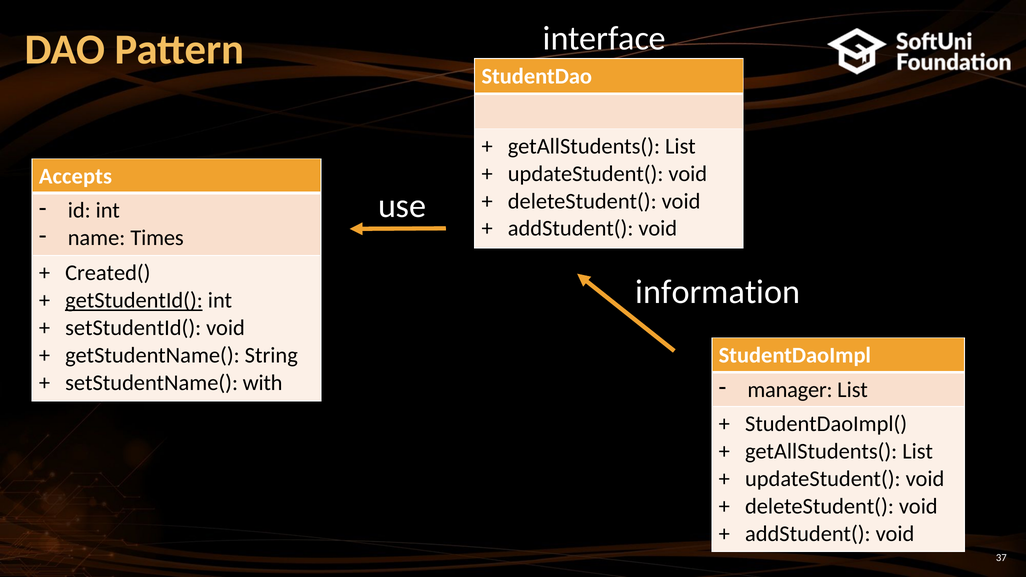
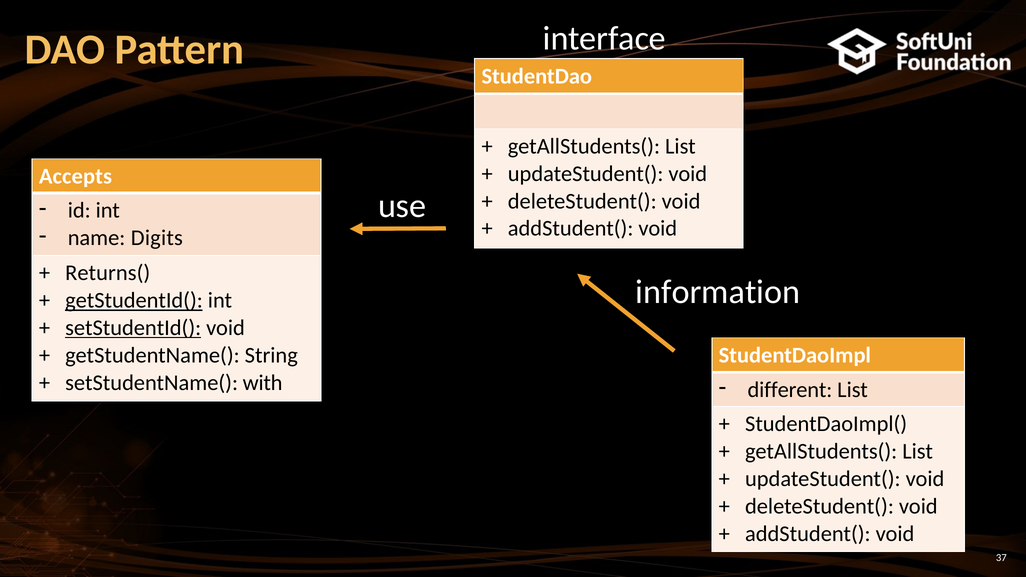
Times: Times -> Digits
Created(: Created( -> Returns(
setStudentId( underline: none -> present
manager: manager -> different
